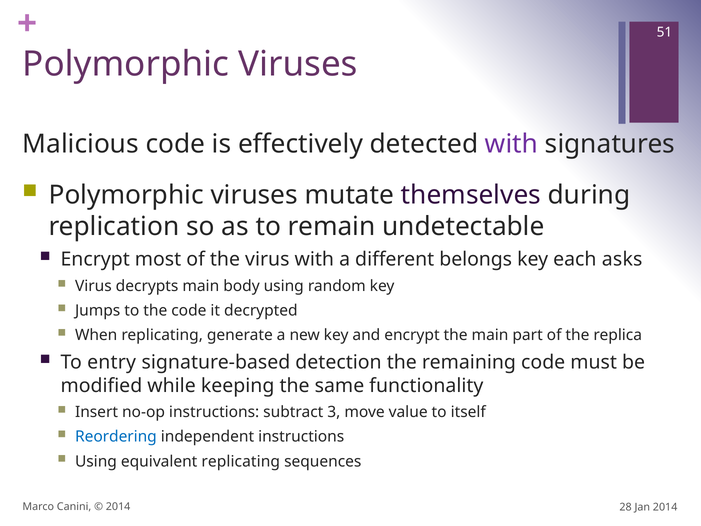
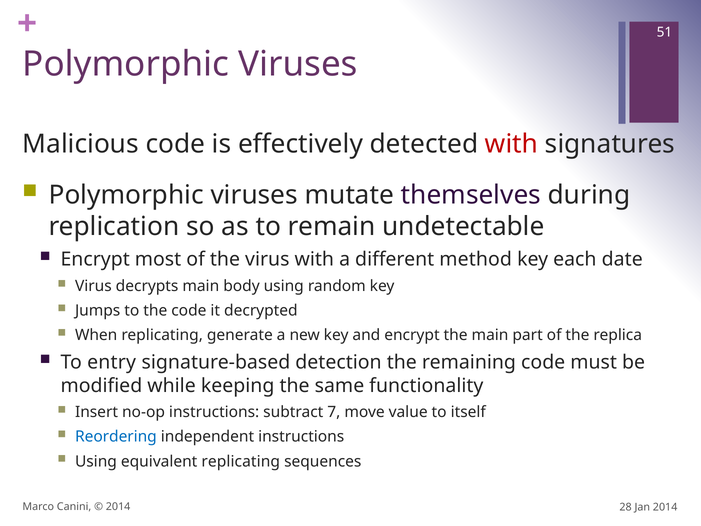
with at (512, 144) colour: purple -> red
belongs: belongs -> method
asks: asks -> date
3: 3 -> 7
